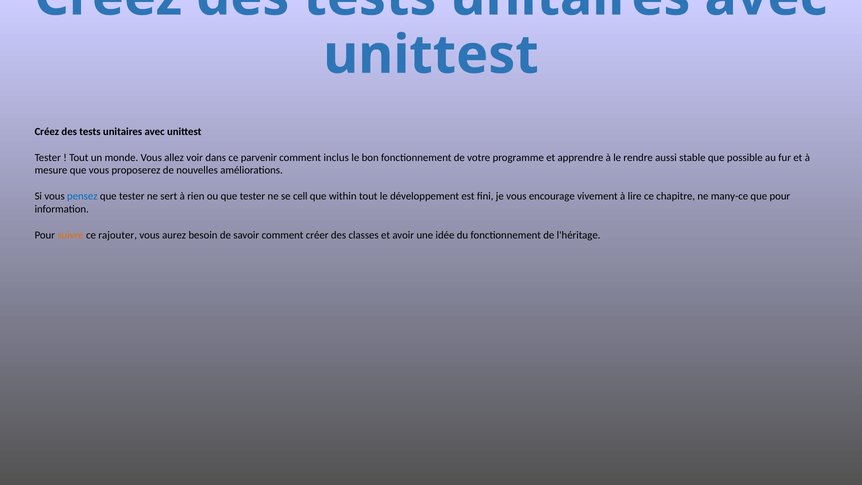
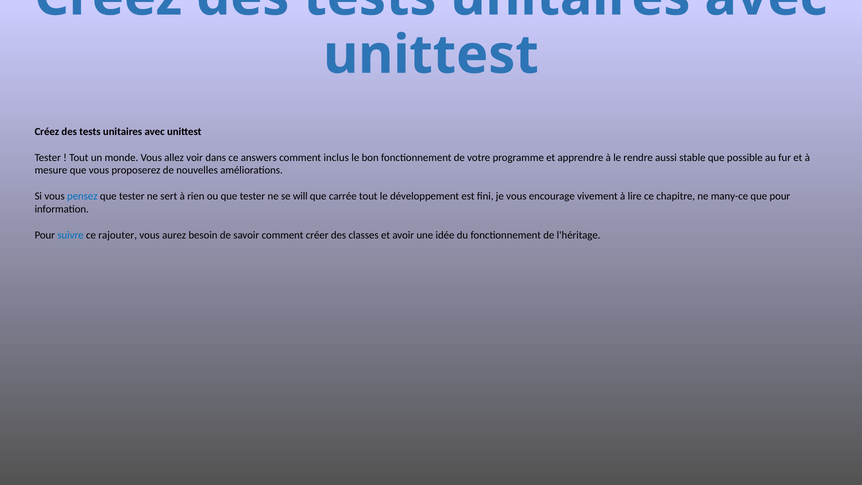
parvenir: parvenir -> answers
cell: cell -> will
within: within -> carrée
suivre colour: orange -> blue
